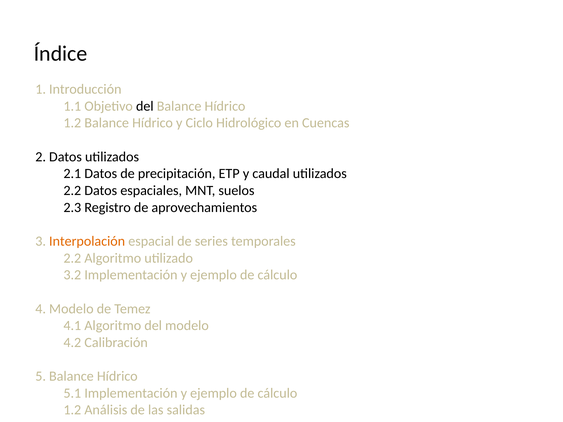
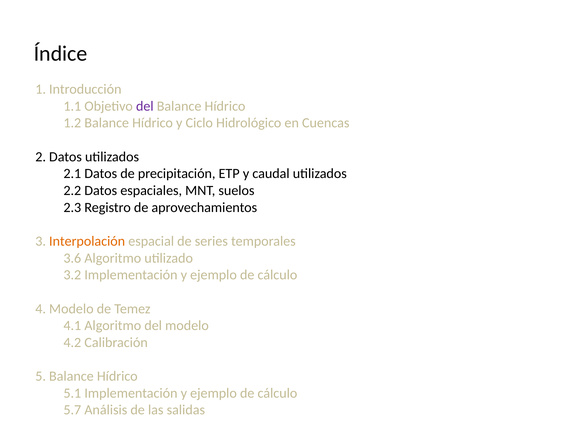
del at (145, 106) colour: black -> purple
2.2 at (72, 258): 2.2 -> 3.6
1.2 at (72, 410): 1.2 -> 5.7
